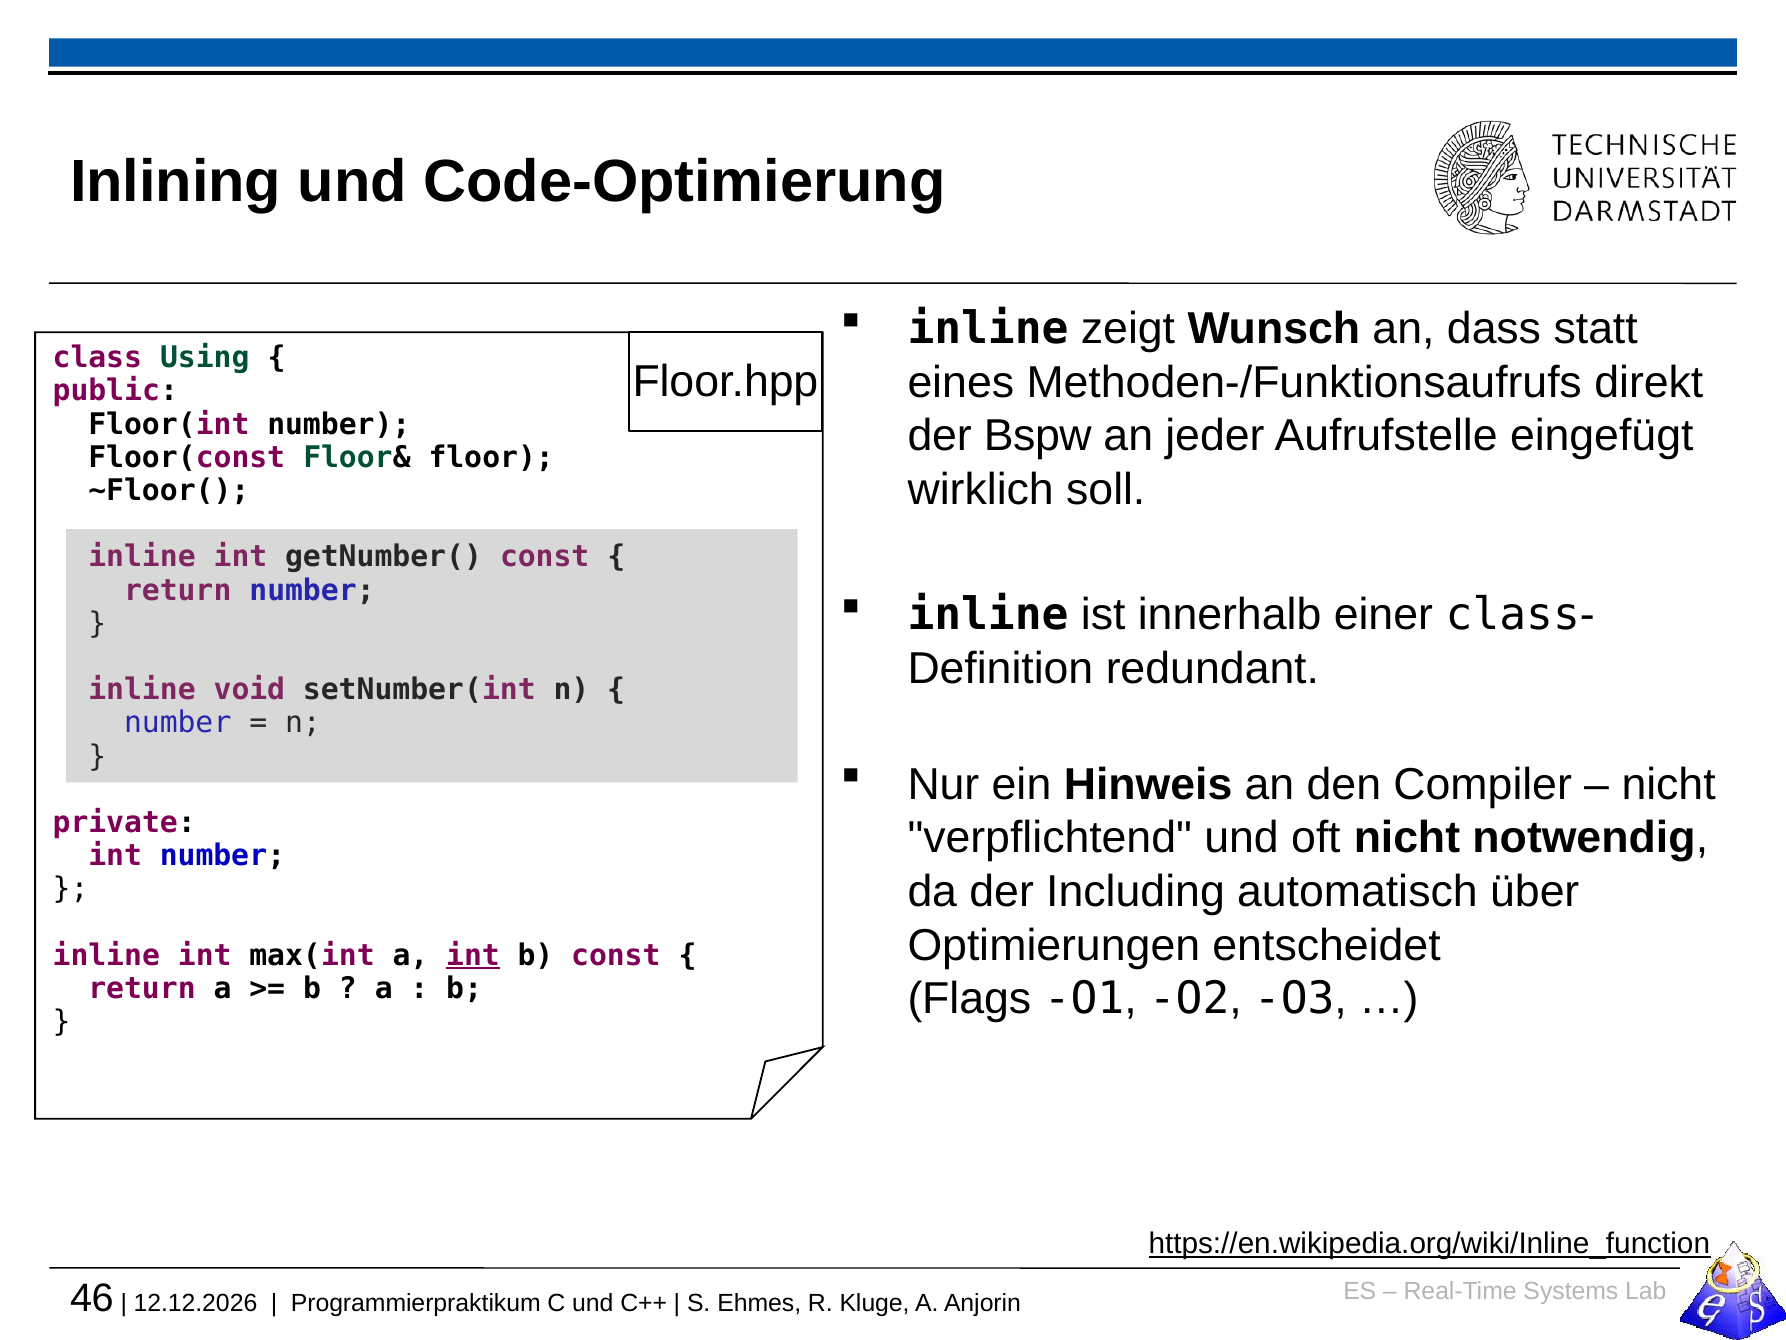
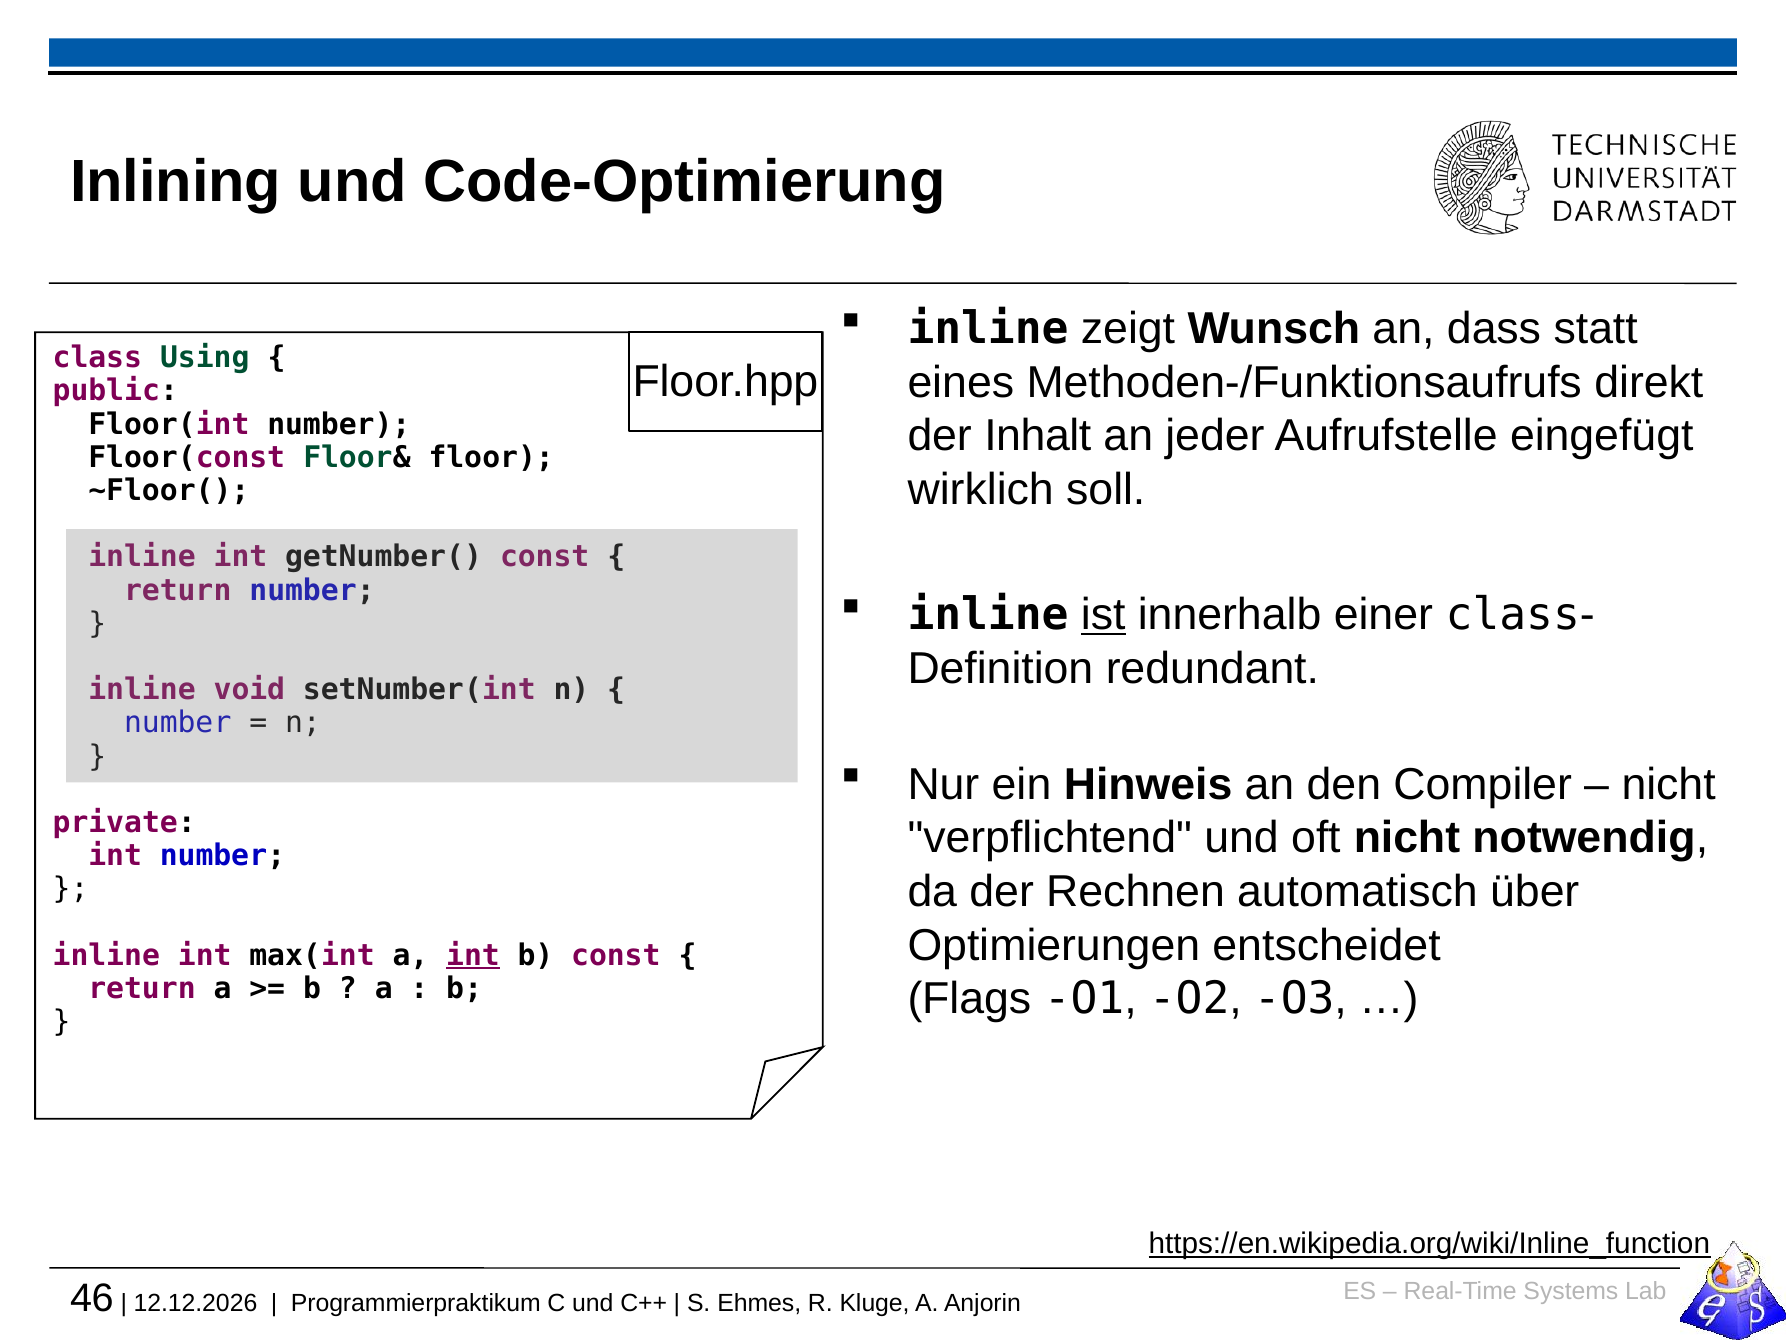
Bspw: Bspw -> Inhalt
ist underline: none -> present
Including: Including -> Rechnen
